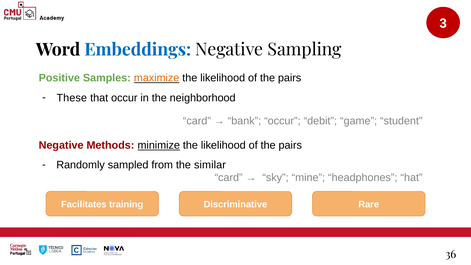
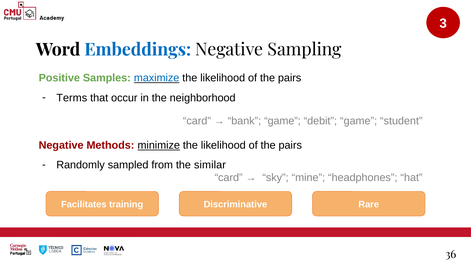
maximize colour: orange -> blue
These: These -> Terms
bank occur: occur -> game
